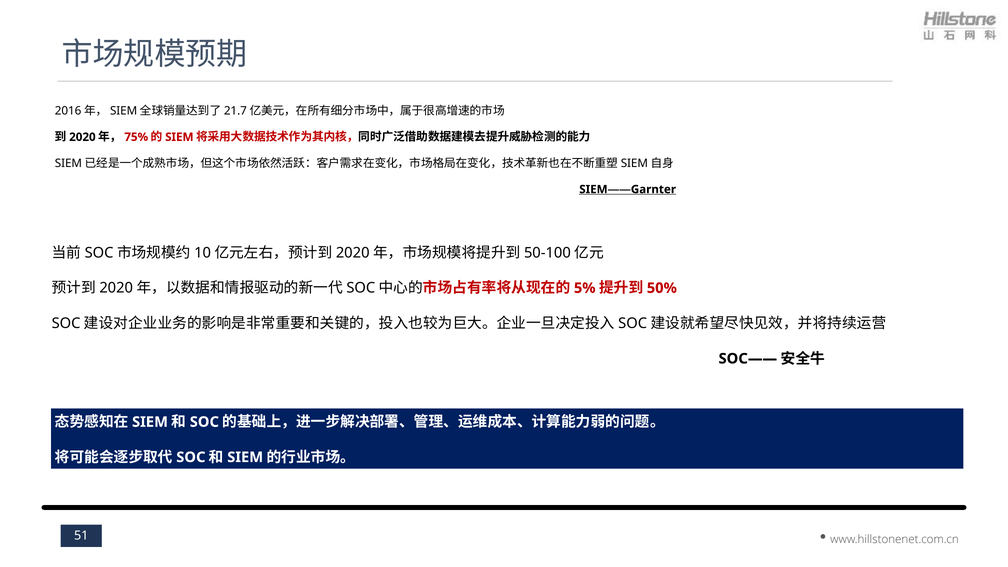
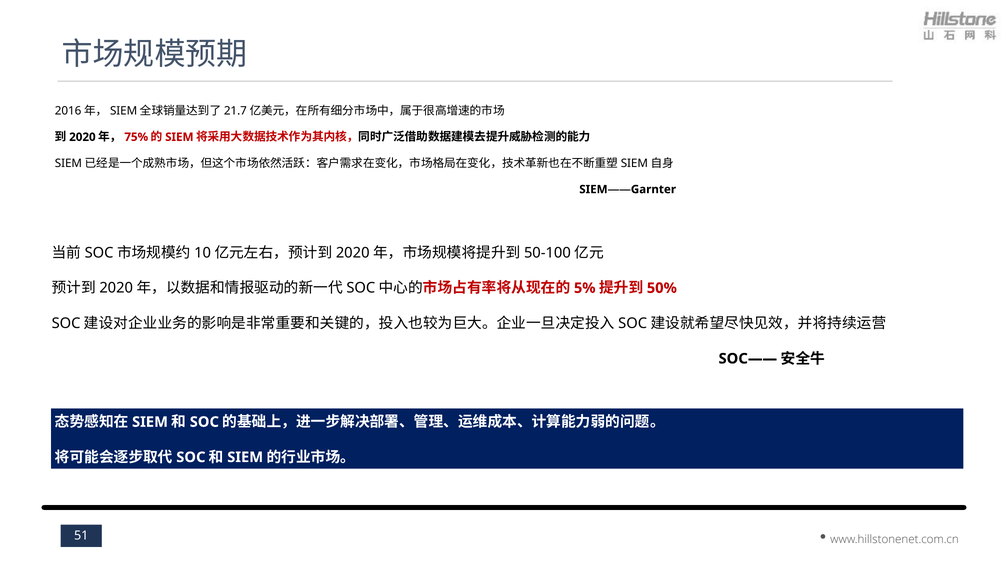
SIEM——Garnter underline: present -> none
